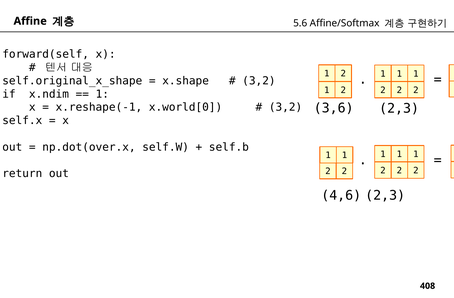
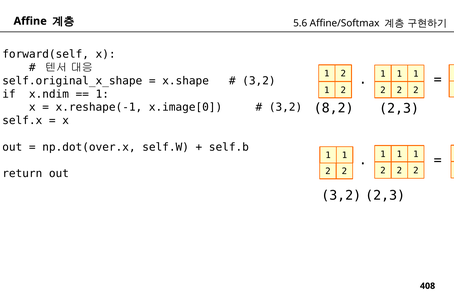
3,6: 3,6 -> 8,2
x.world[0: x.world[0 -> x.image[0
4,6 at (341, 196): 4,6 -> 3,2
